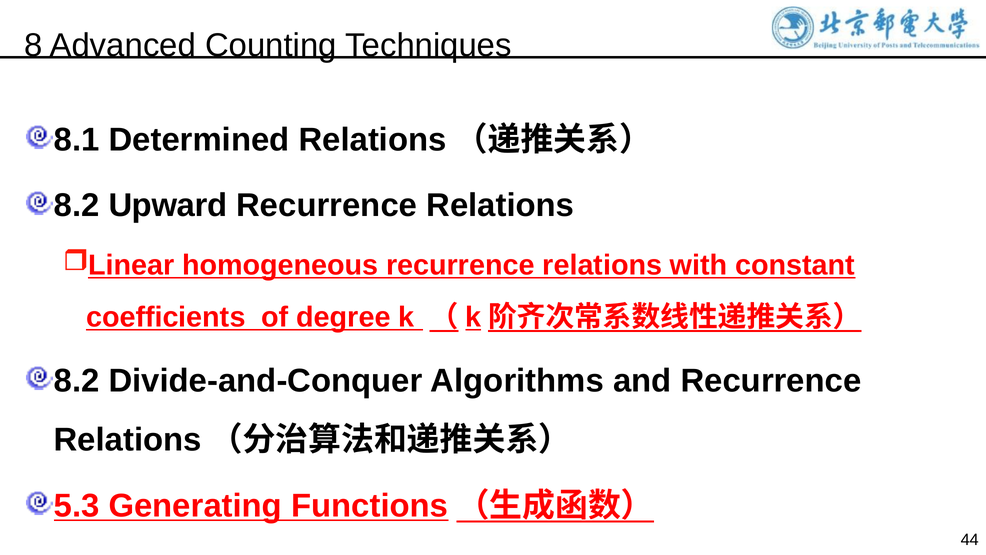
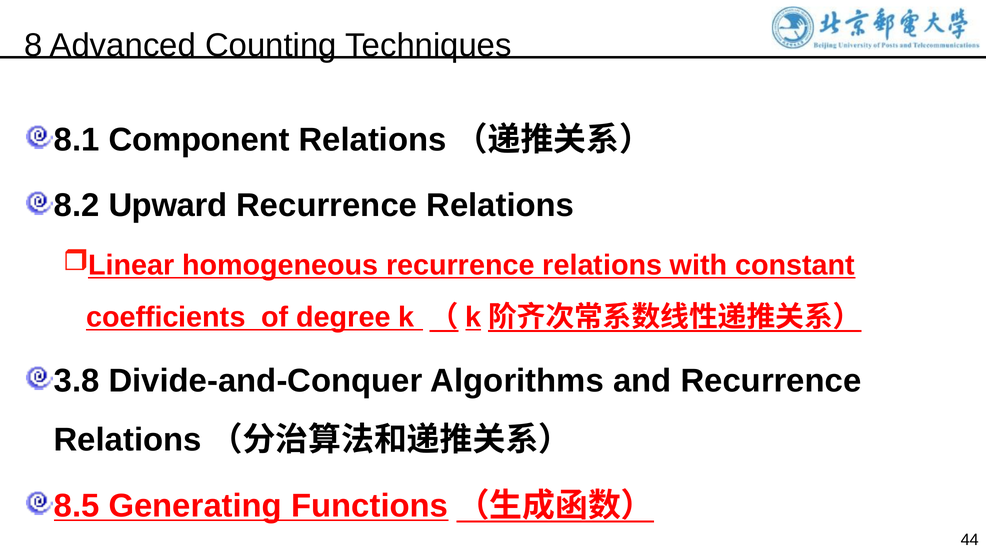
Determined: Determined -> Component
8.2 at (77, 381): 8.2 -> 3.8
5.3: 5.3 -> 8.5
